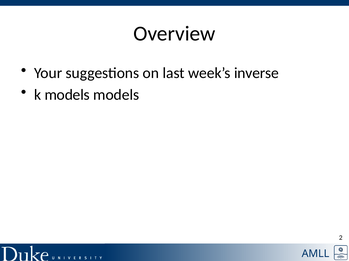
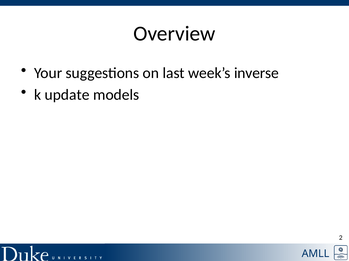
k models: models -> update
